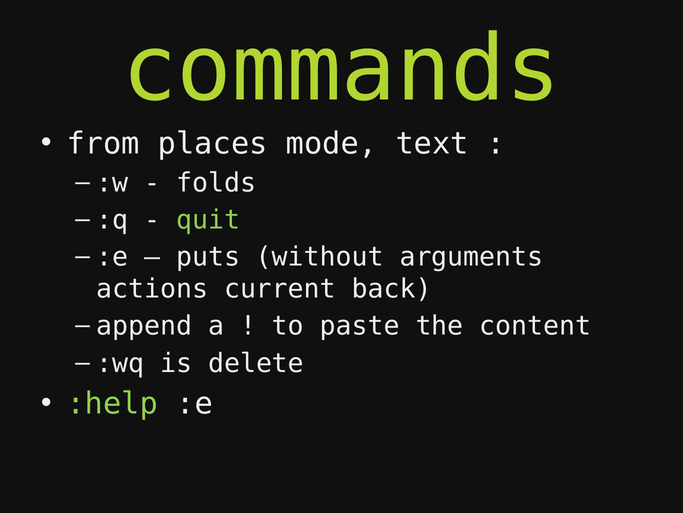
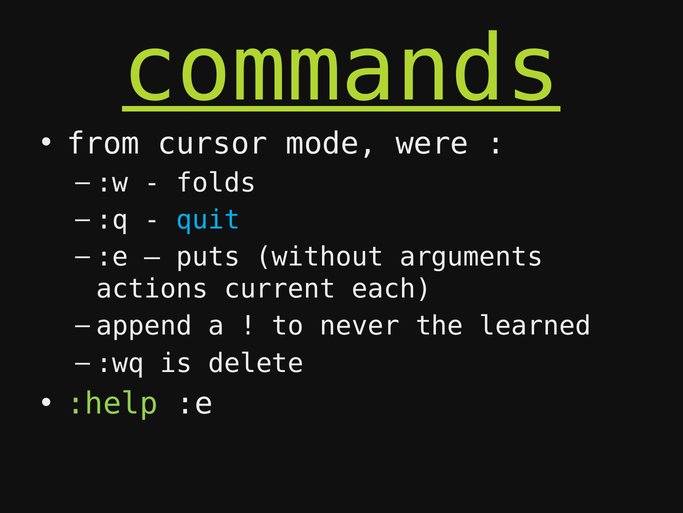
commands underline: none -> present
places: places -> cursor
text: text -> were
quit colour: light green -> light blue
back: back -> each
paste: paste -> never
content: content -> learned
